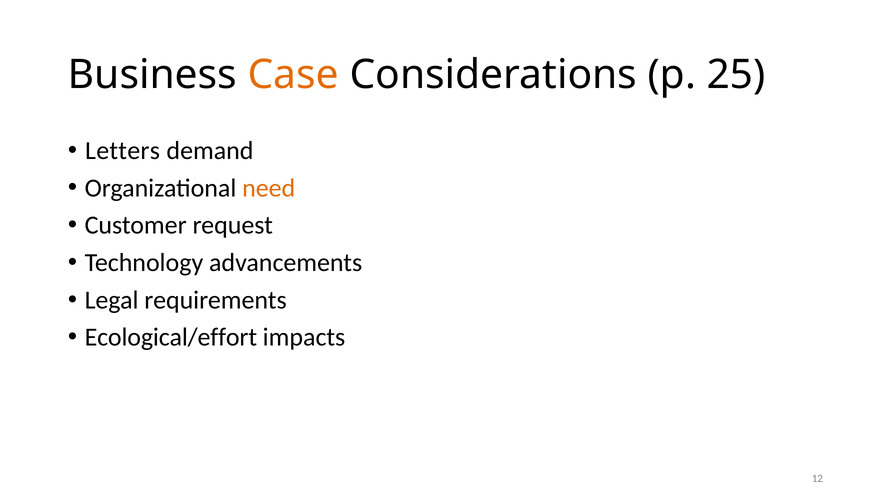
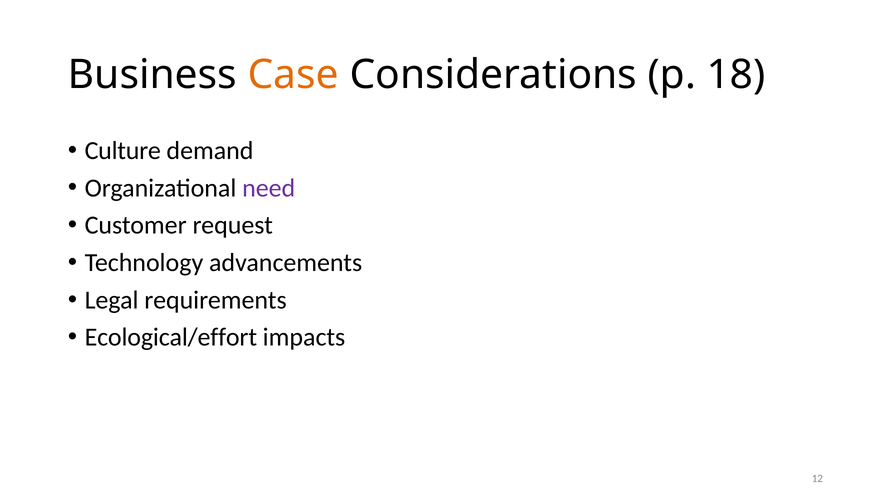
25: 25 -> 18
Letters: Letters -> Culture
need colour: orange -> purple
